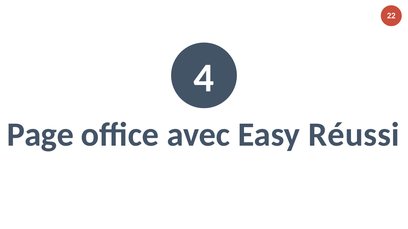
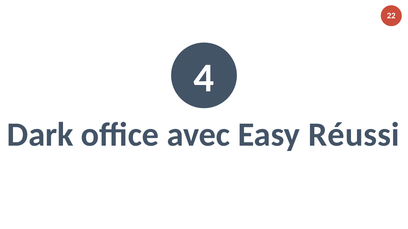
Page: Page -> Dark
